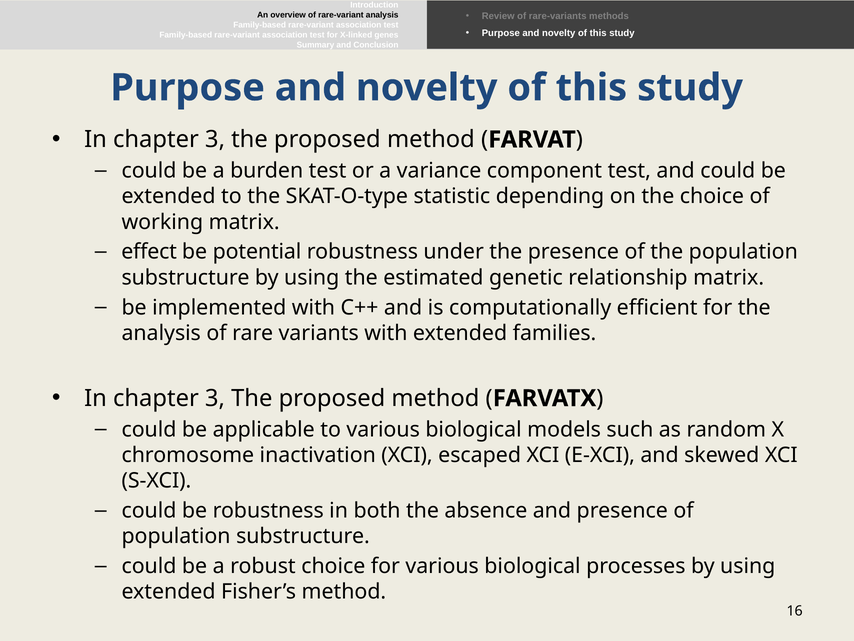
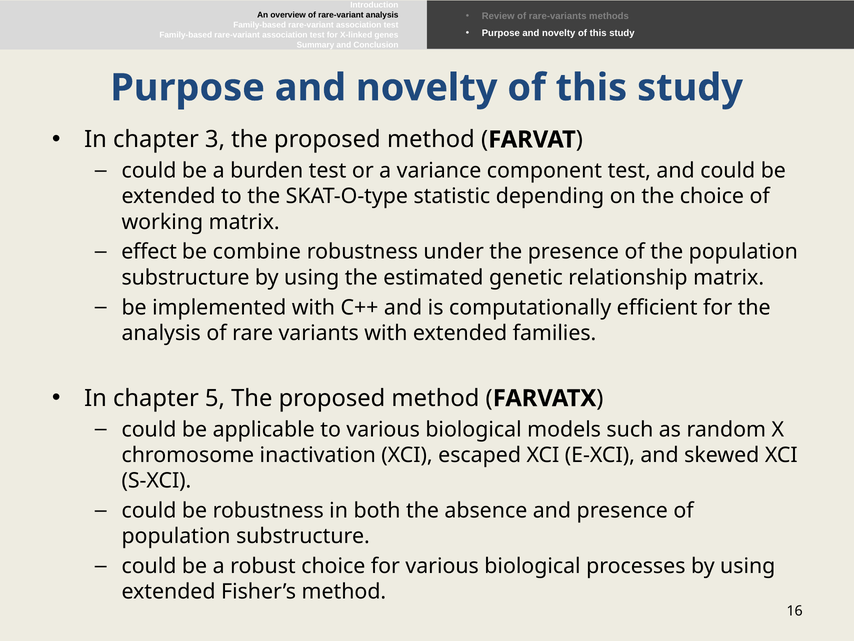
potential: potential -> combine
3 at (215, 398): 3 -> 5
